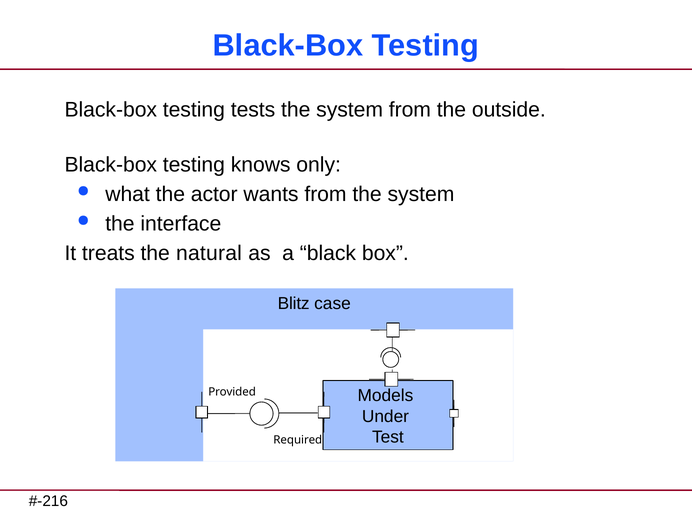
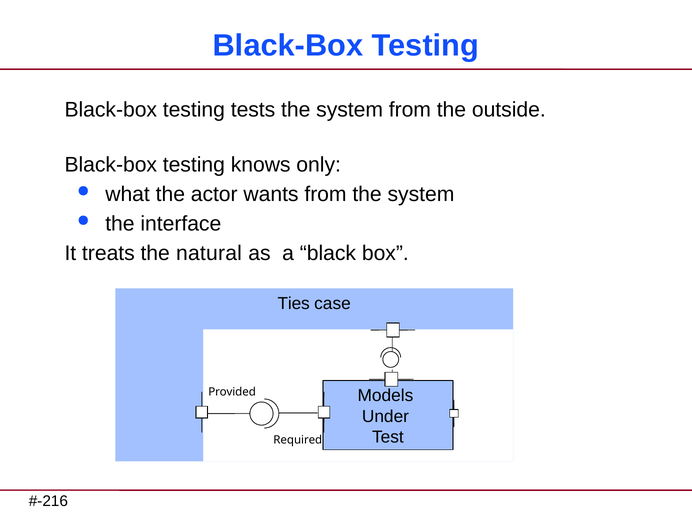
Blitz: Blitz -> Ties
